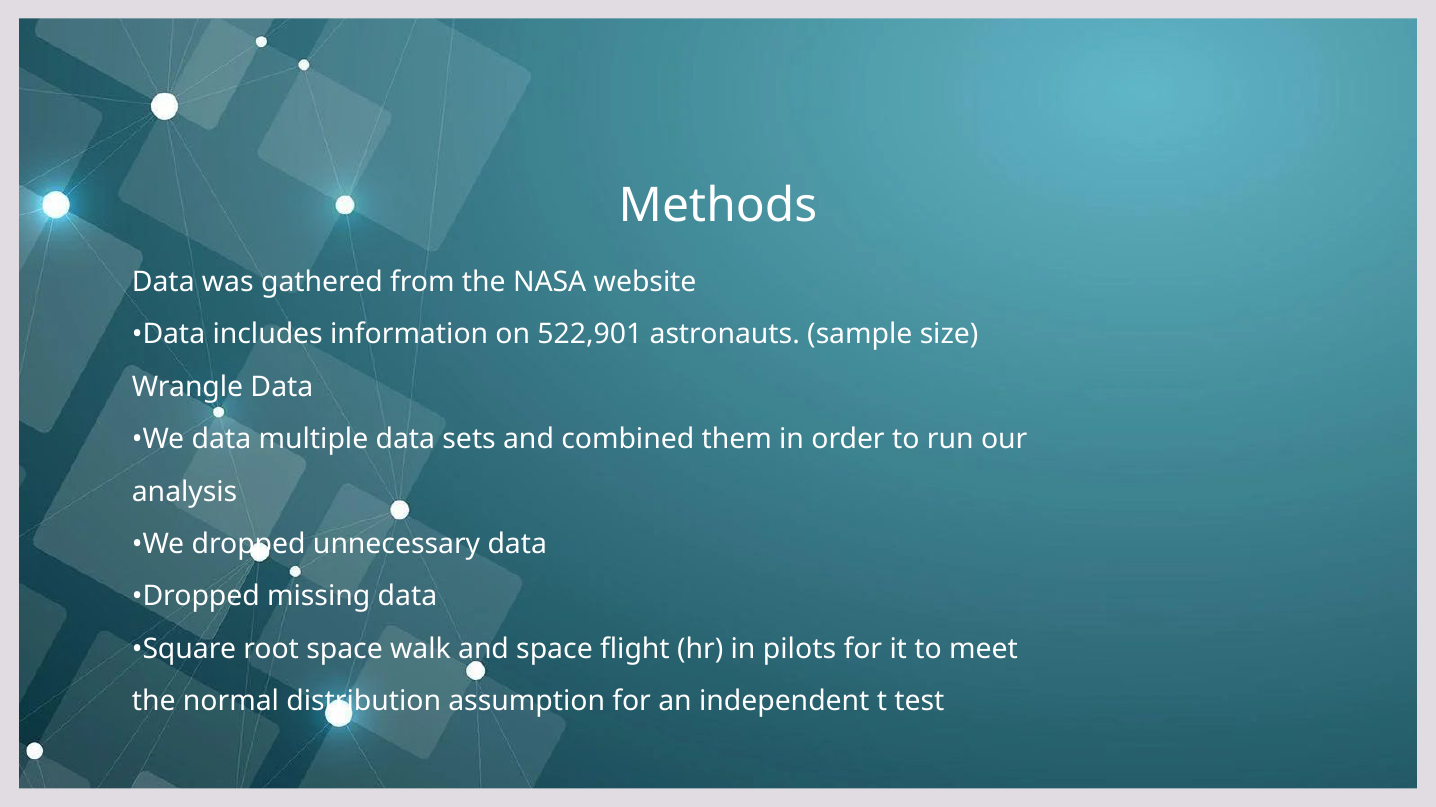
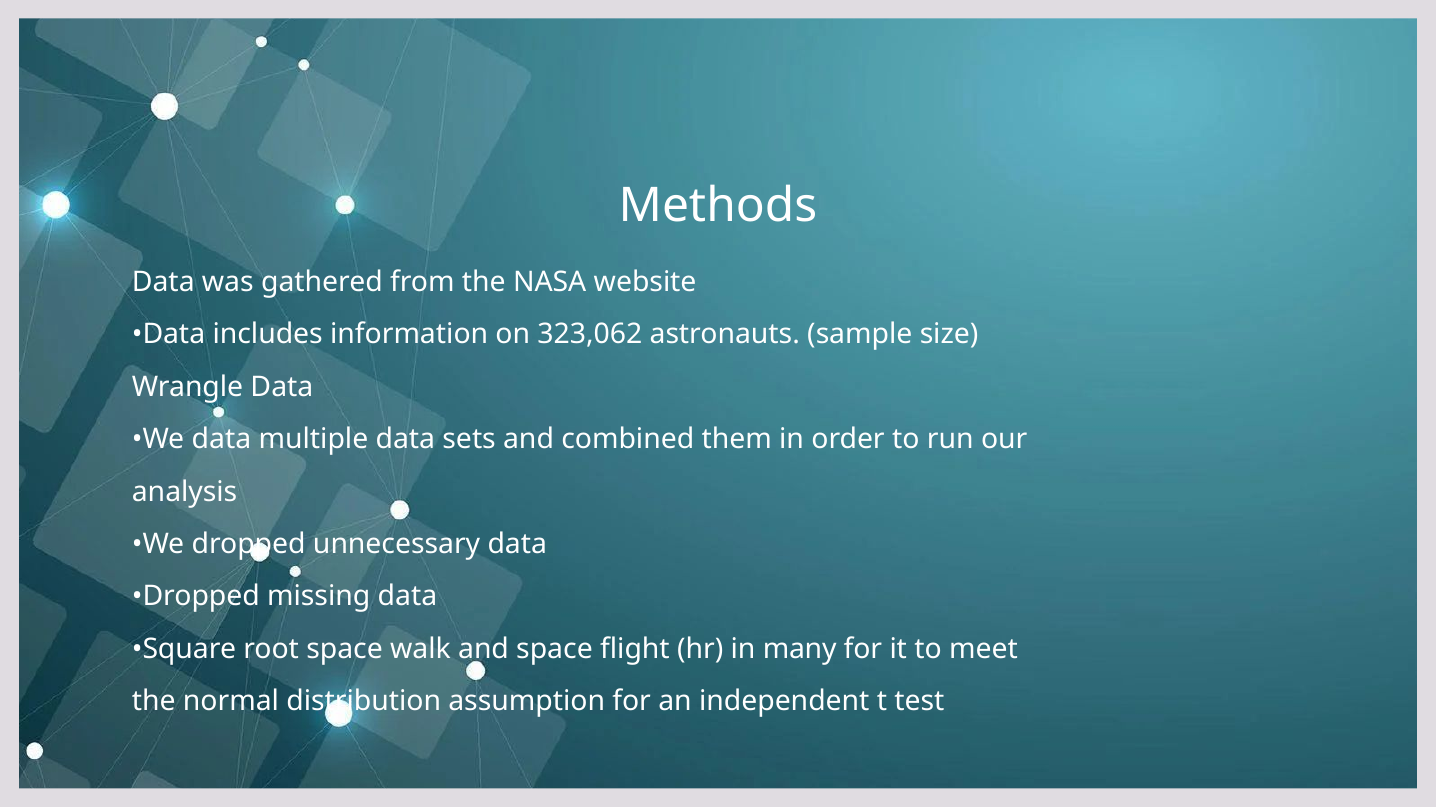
522,901: 522,901 -> 323,062
pilots: pilots -> many
